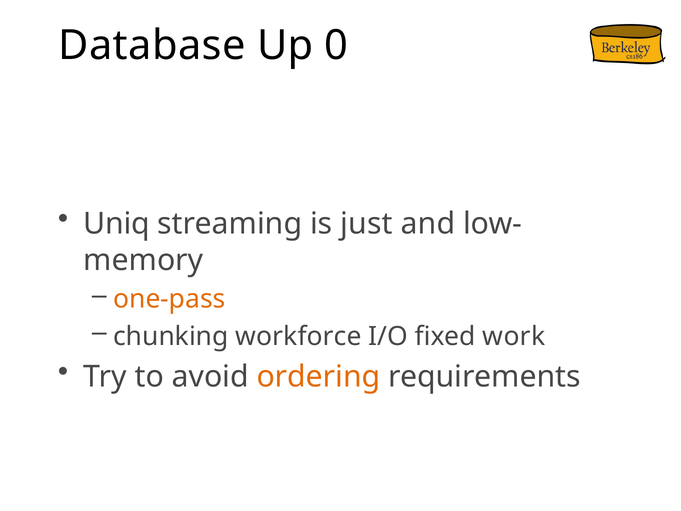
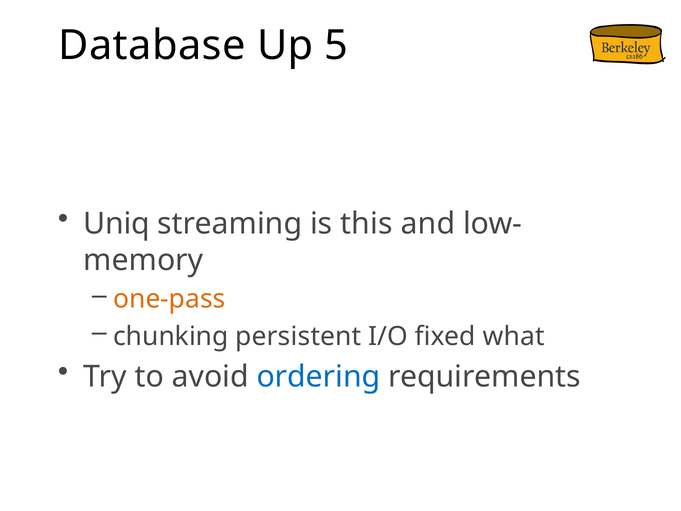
0: 0 -> 5
just: just -> this
workforce: workforce -> persistent
work: work -> what
ordering colour: orange -> blue
